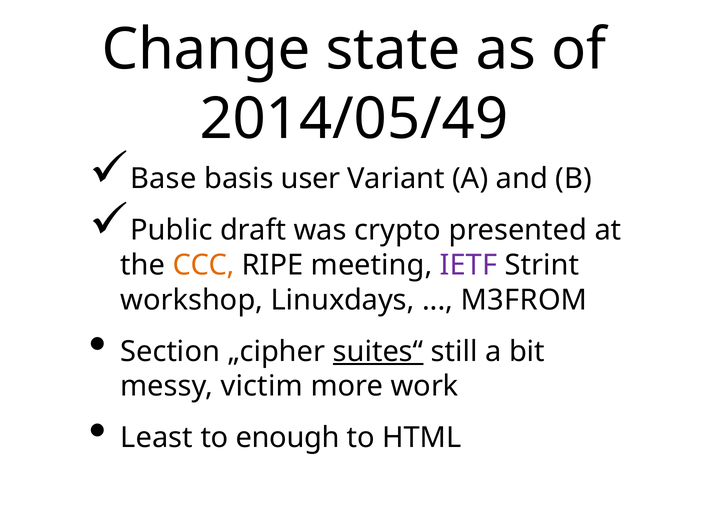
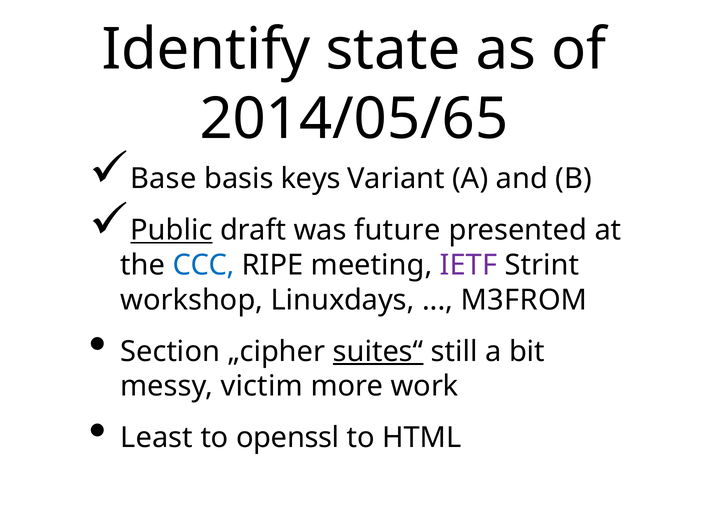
Change: Change -> Identify
2014/05/49: 2014/05/49 -> 2014/05/65
user: user -> keys
Public underline: none -> present
crypto: crypto -> future
CCC colour: orange -> blue
enough: enough -> openssl
